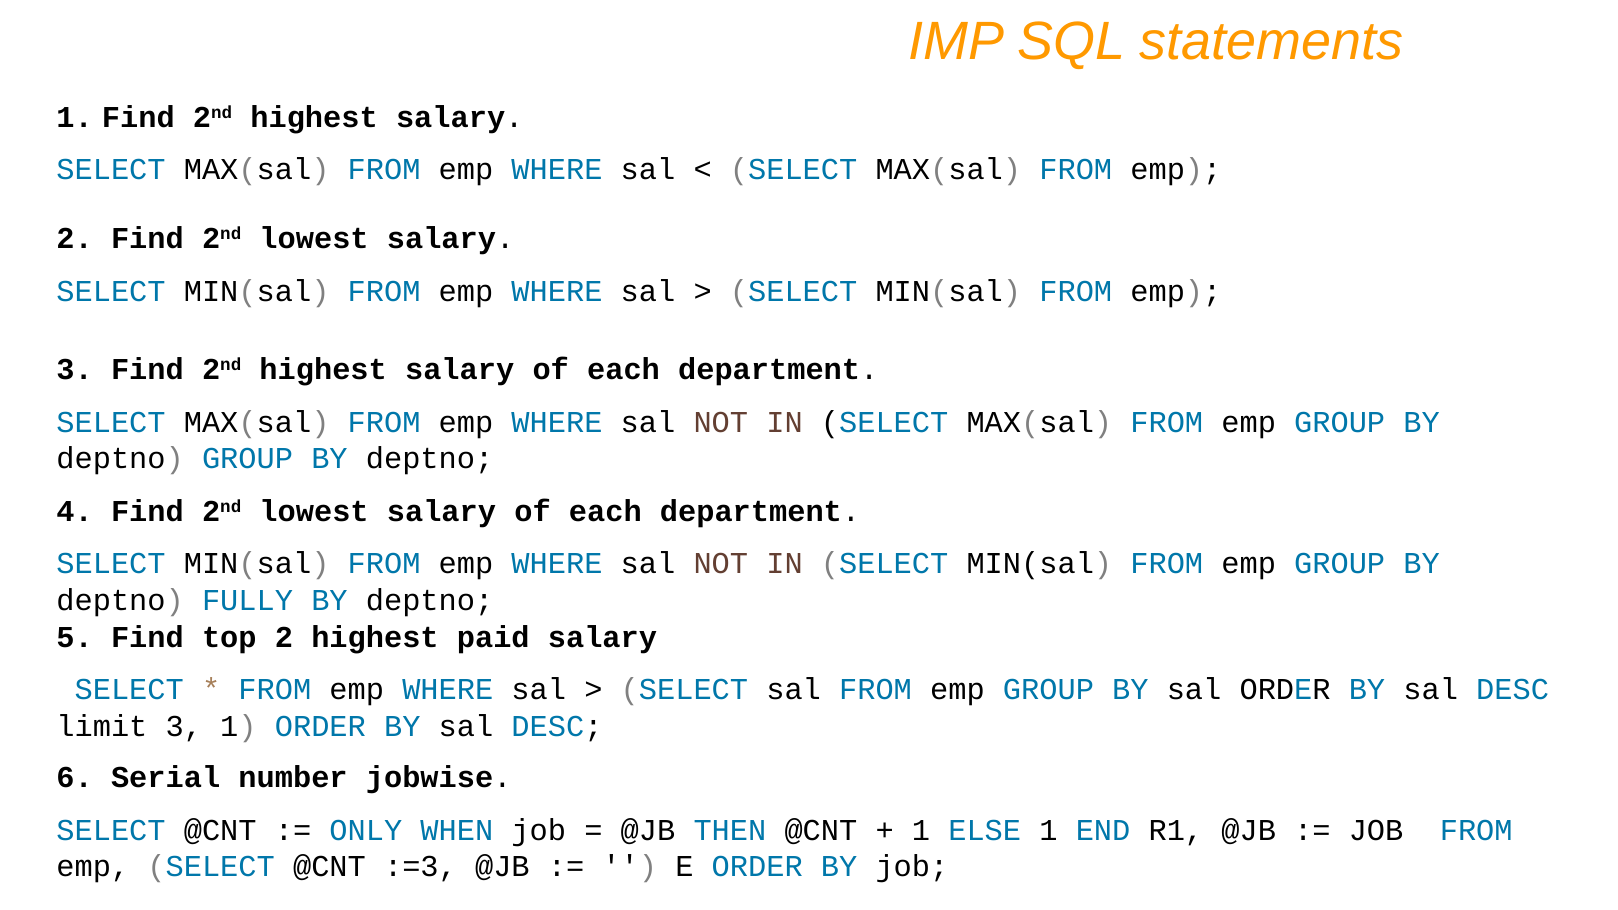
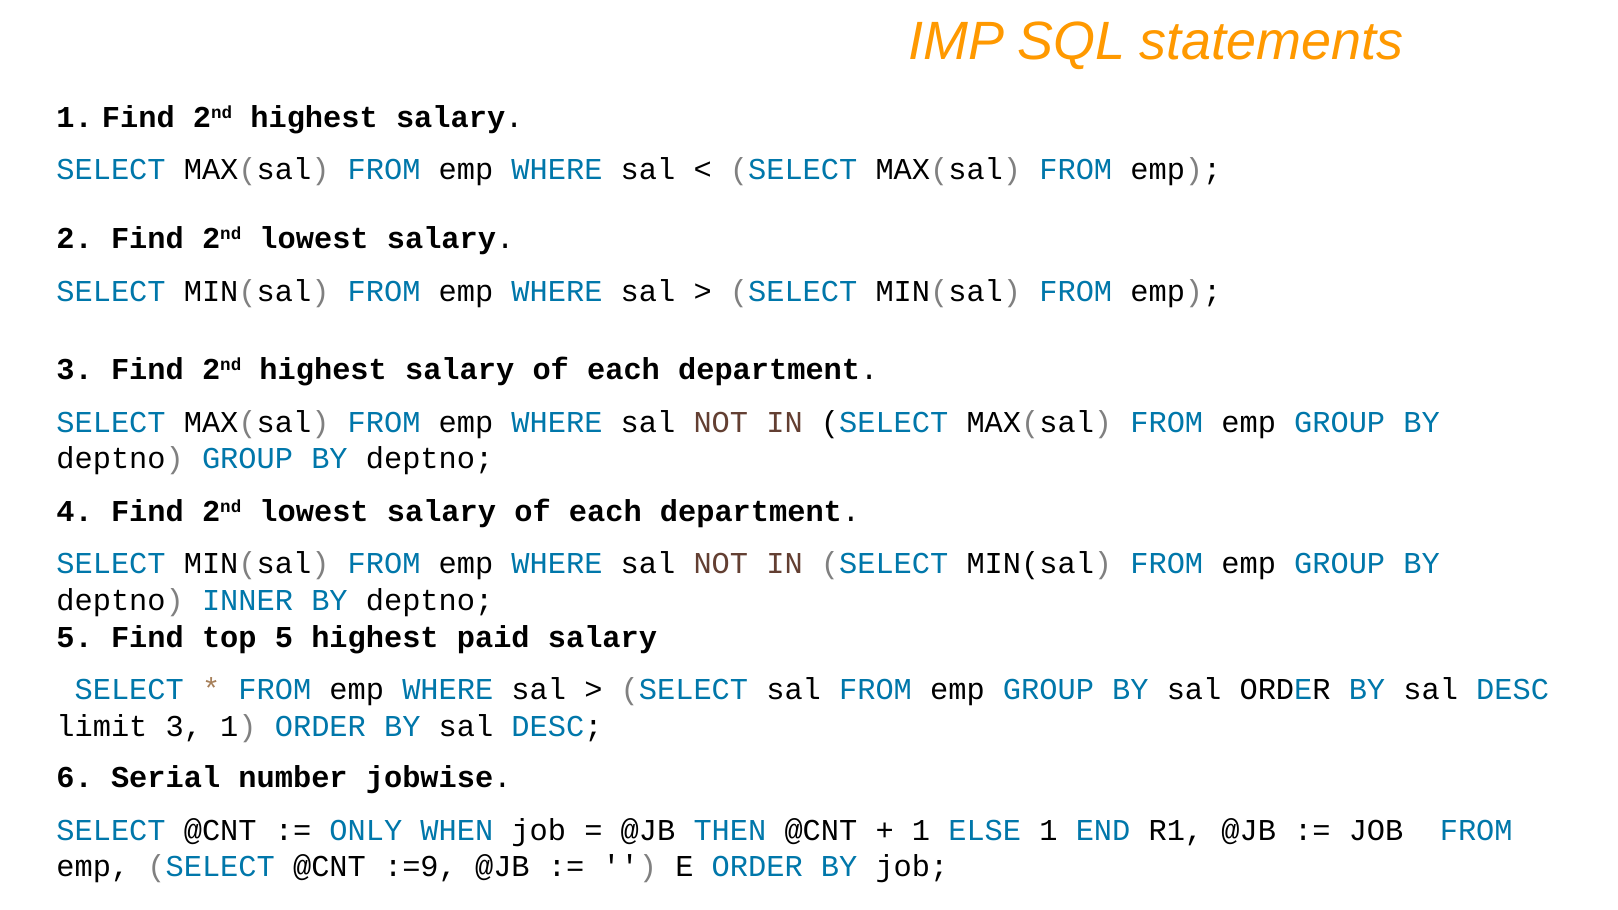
FULLY: FULLY -> INNER
top 2: 2 -> 5
:=3: :=3 -> :=9
